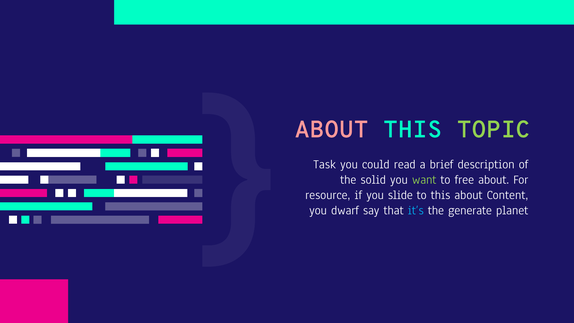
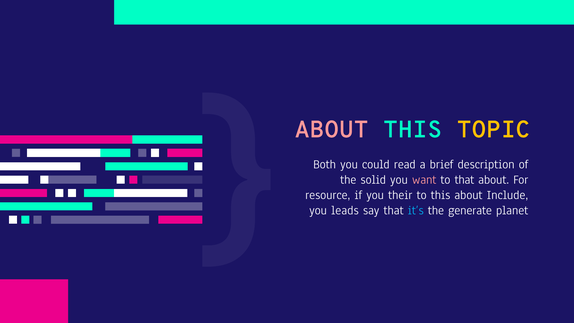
TOPIC colour: light green -> yellow
Task: Task -> Both
want colour: light green -> pink
to free: free -> that
slide: slide -> their
Content: Content -> Include
dwarf: dwarf -> leads
